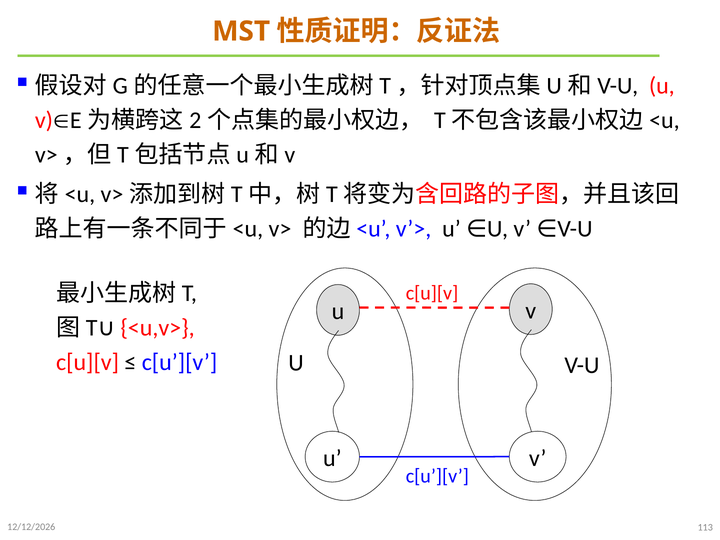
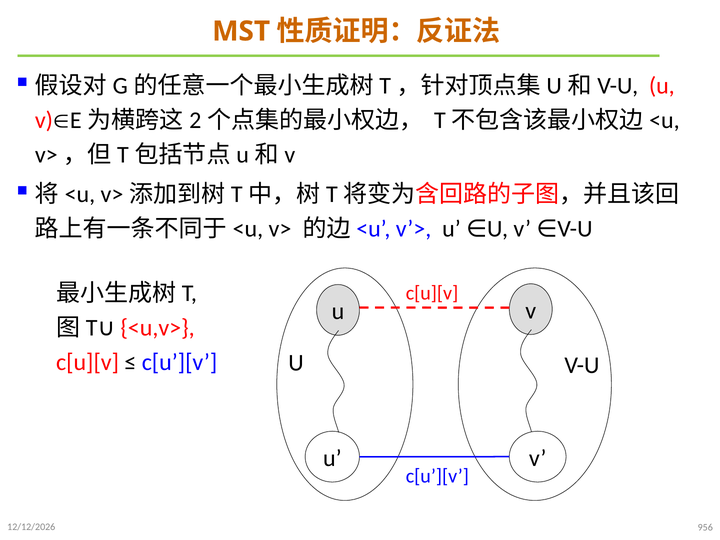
113: 113 -> 956
